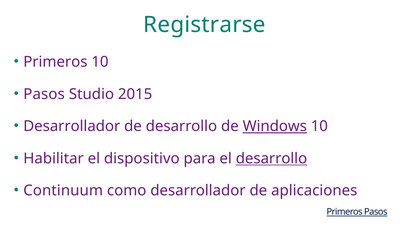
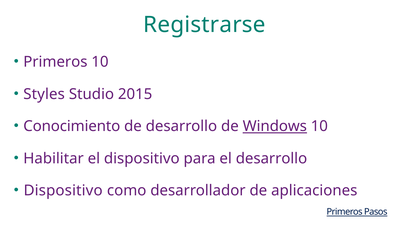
Pasos at (44, 94): Pasos -> Styles
Desarrollador at (72, 126): Desarrollador -> Conocimiento
desarrollo at (271, 159) underline: present -> none
Continuum at (63, 191): Continuum -> Dispositivo
